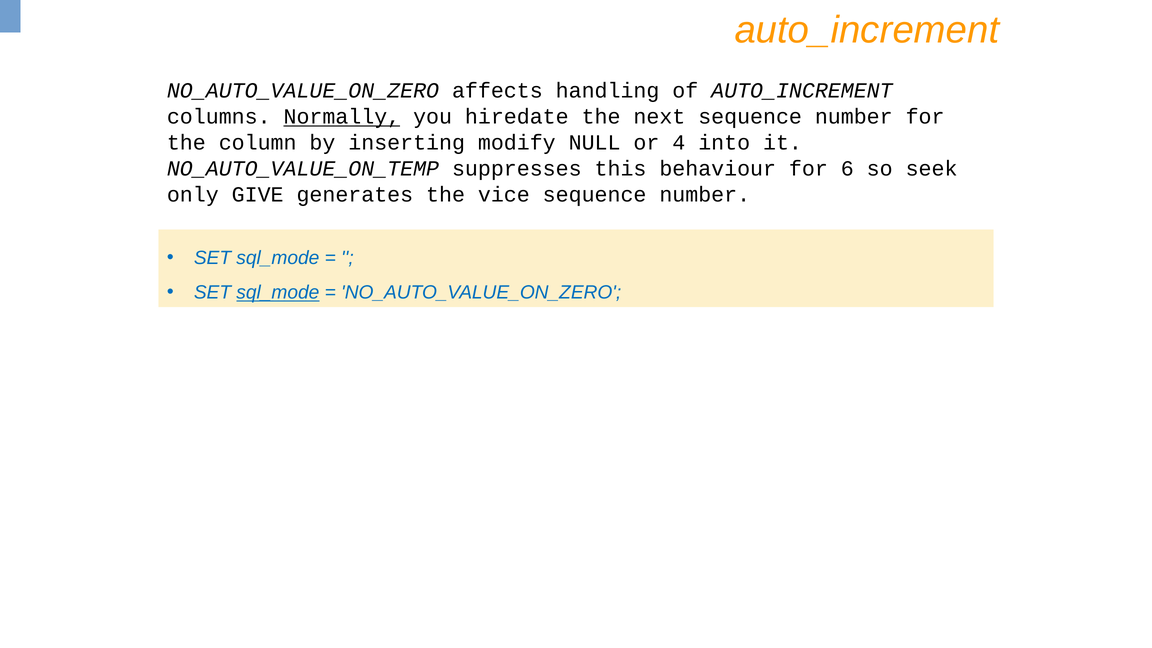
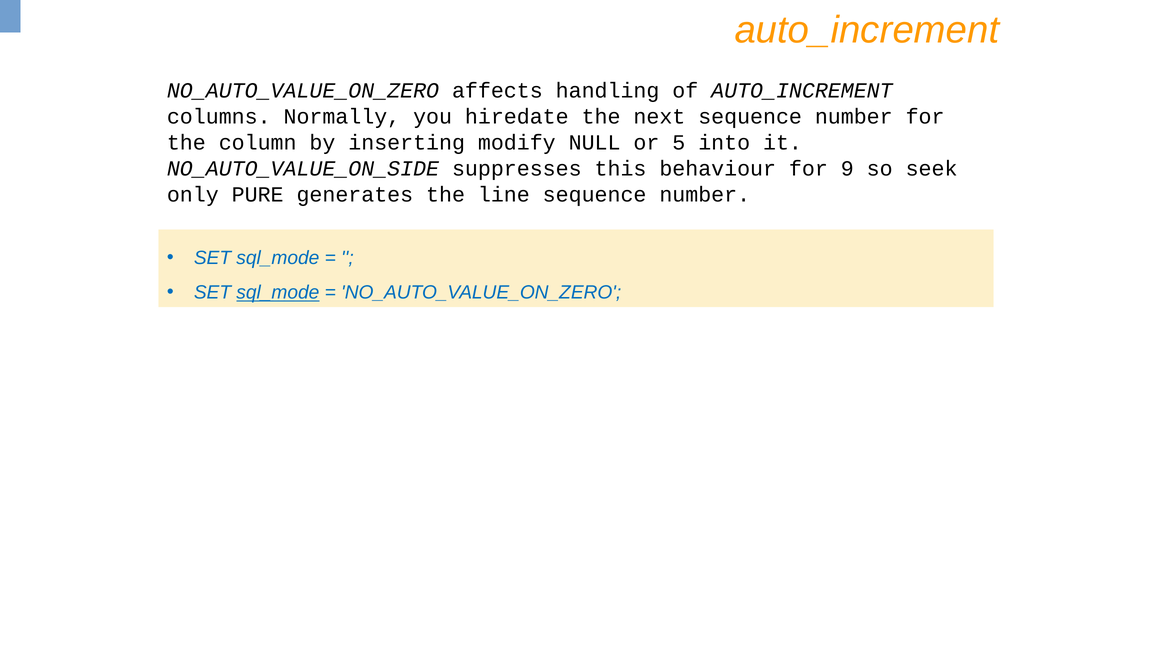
Normally underline: present -> none
4: 4 -> 5
NO_AUTO_VALUE_ON_TEMP: NO_AUTO_VALUE_ON_TEMP -> NO_AUTO_VALUE_ON_SIDE
6: 6 -> 9
GIVE: GIVE -> PURE
vice: vice -> line
